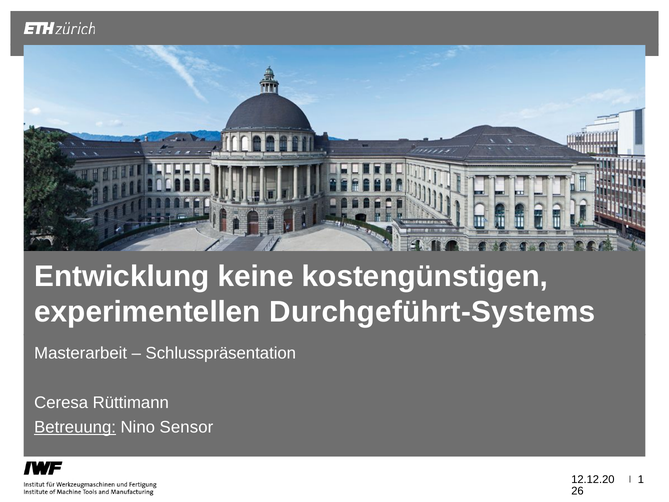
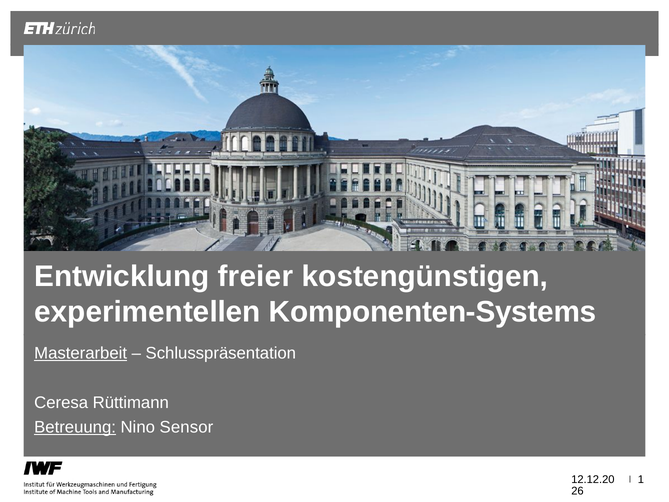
keine: keine -> freier
Durchgeführt-Systems: Durchgeführt-Systems -> Komponenten-Systems
Masterarbeit underline: none -> present
